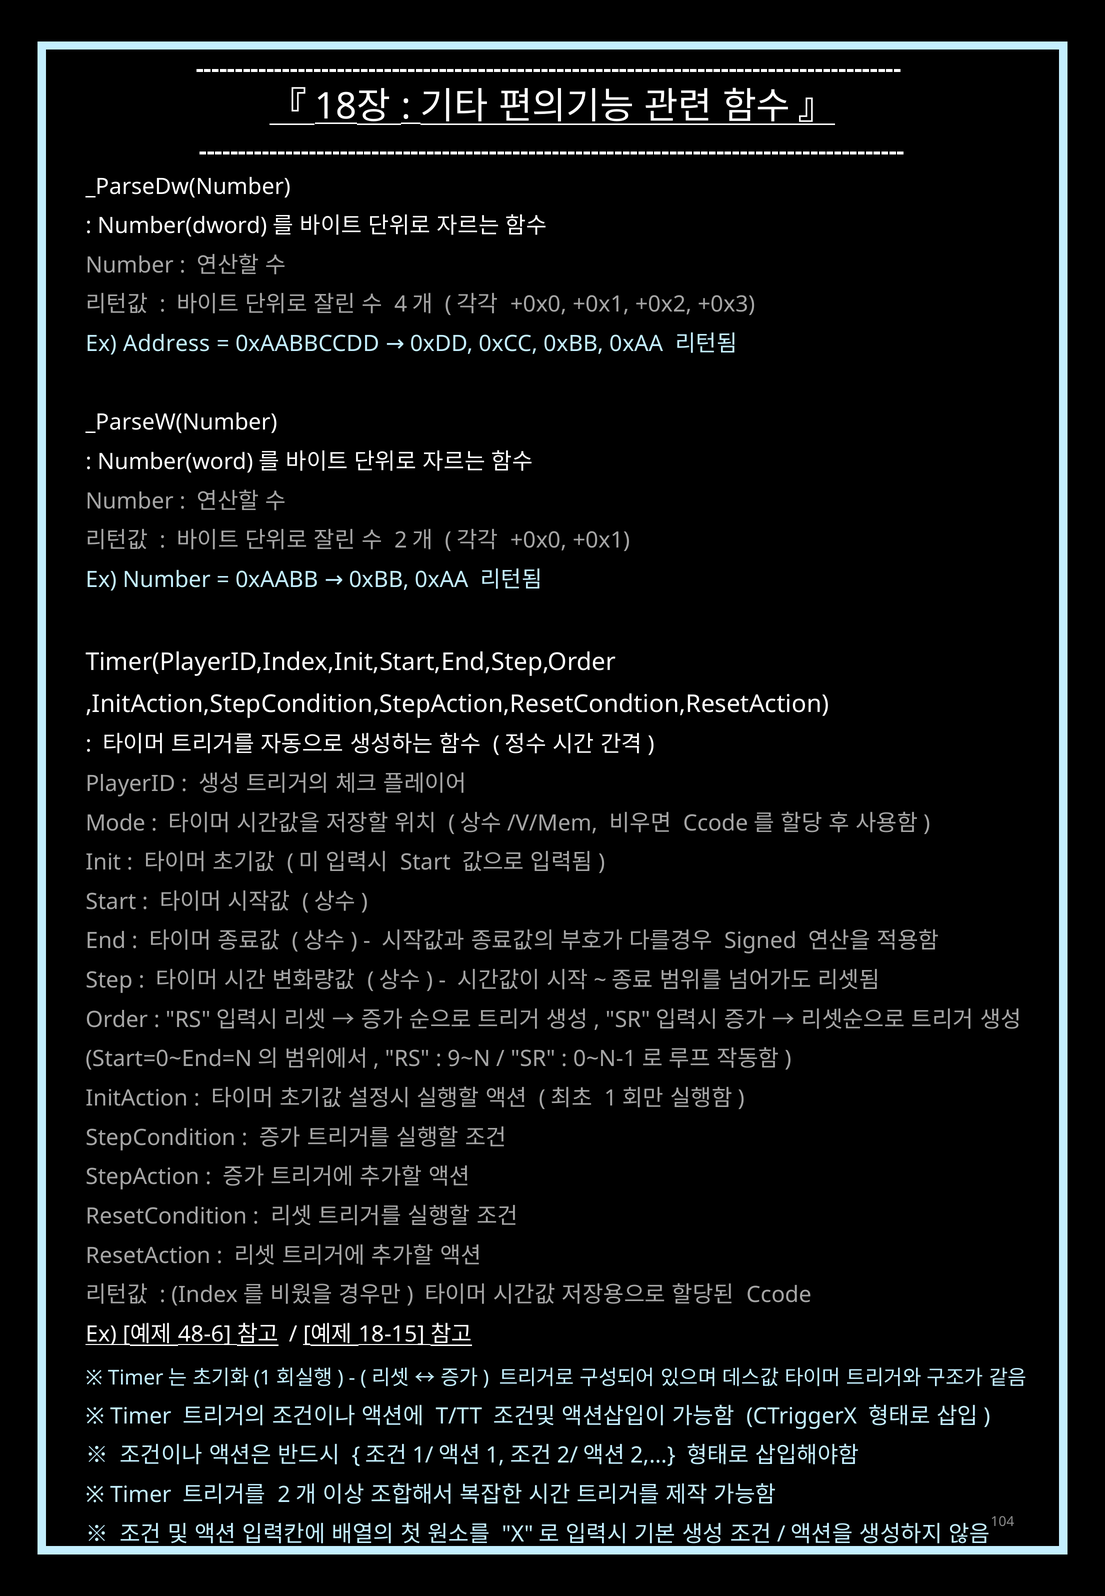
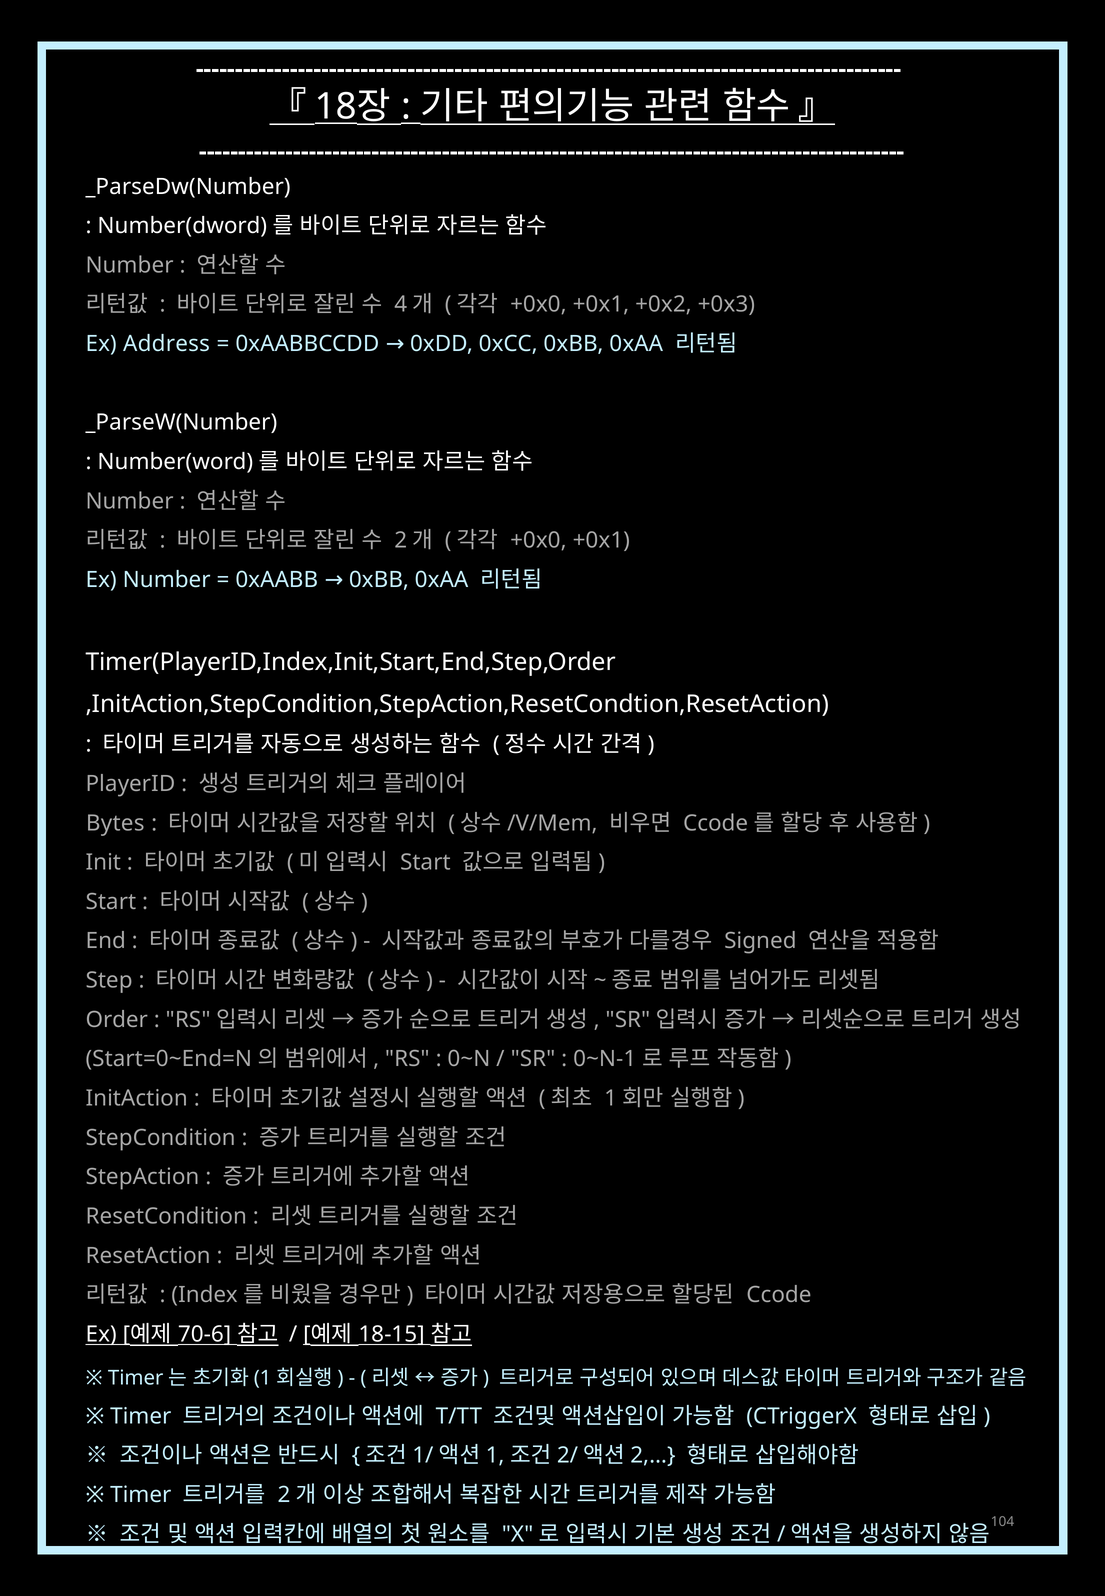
Mode: Mode -> Bytes
9~N: 9~N -> 0~N
48-6: 48-6 -> 70-6
